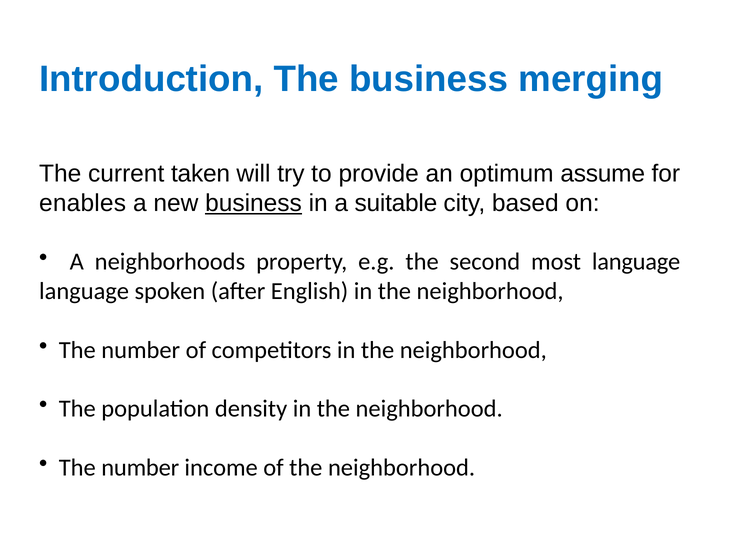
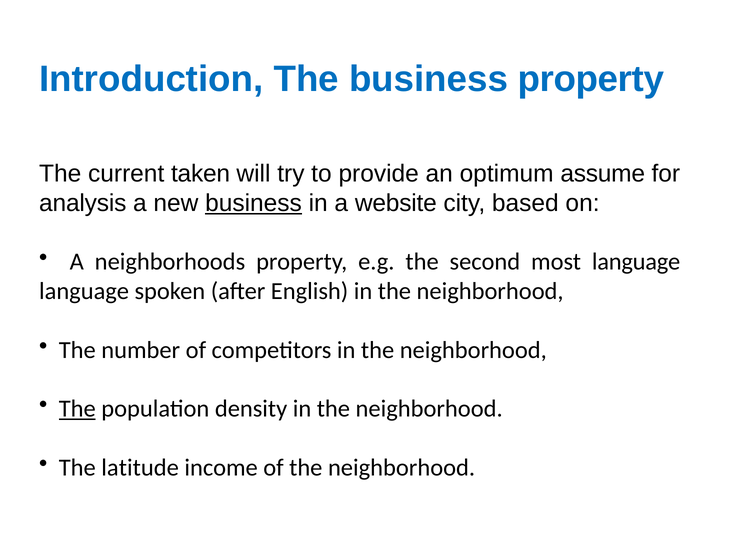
business merging: merging -> property
enables: enables -> analysis
suitable: suitable -> website
The at (77, 409) underline: none -> present
number at (140, 468): number -> latitude
